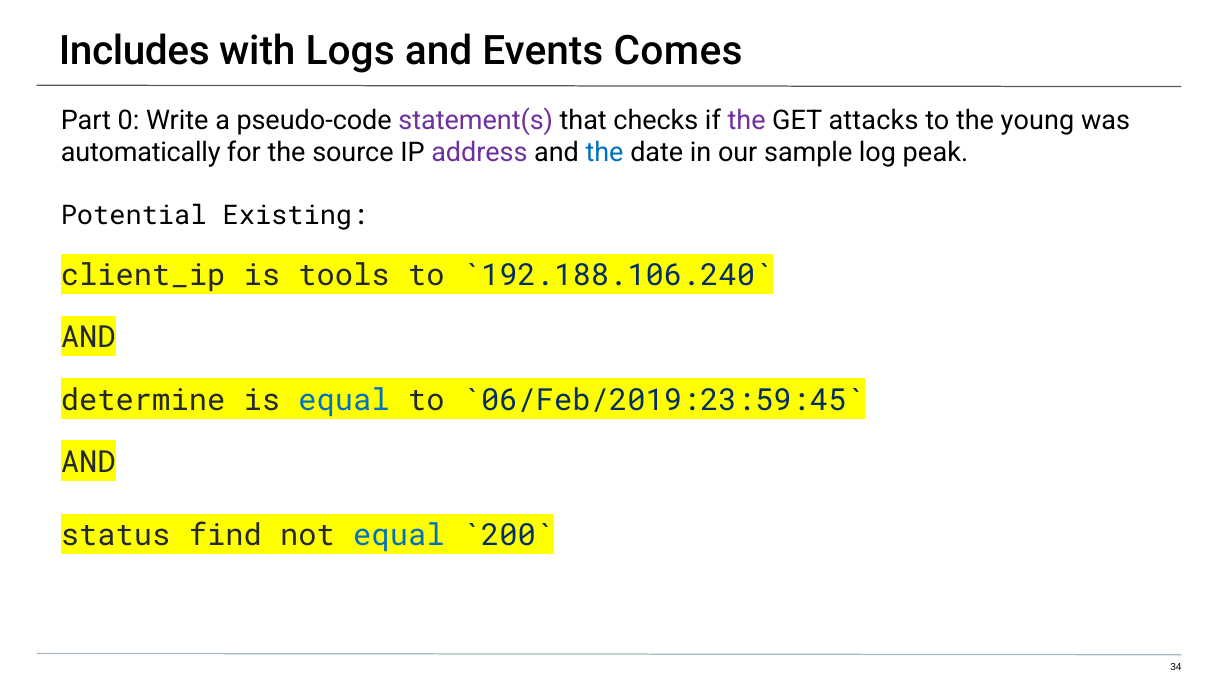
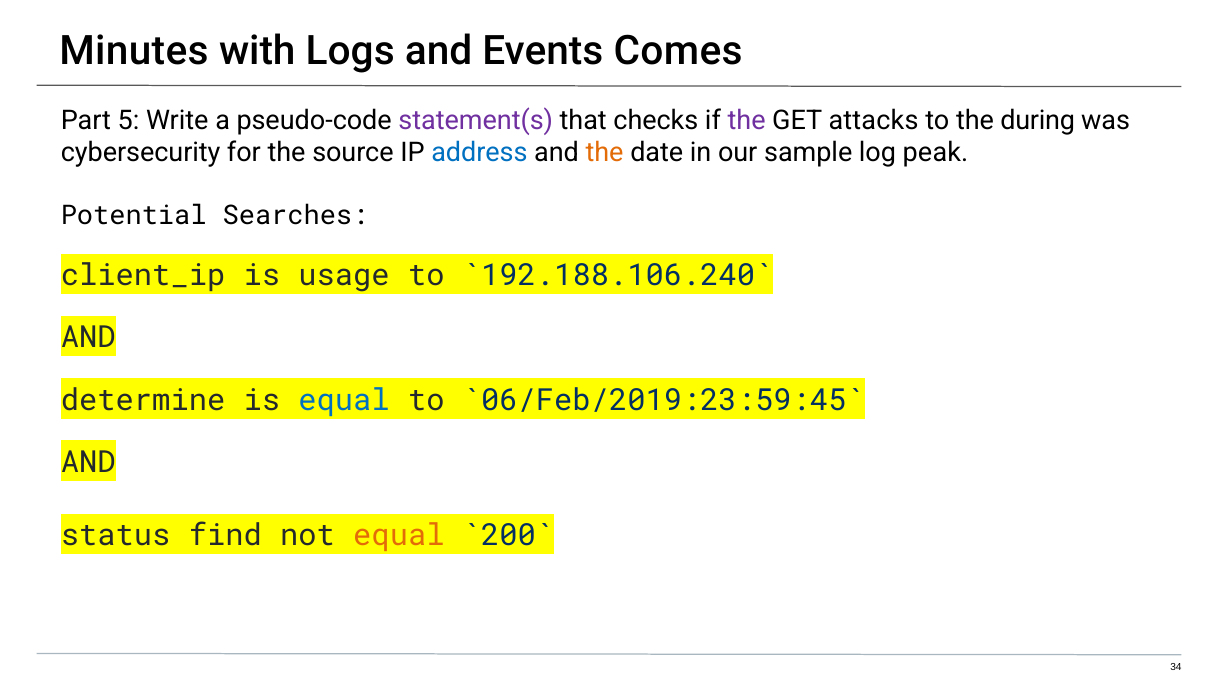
Includes: Includes -> Minutes
0: 0 -> 5
young: young -> during
automatically: automatically -> cybersecurity
address colour: purple -> blue
the at (605, 153) colour: blue -> orange
Existing: Existing -> Searches
tools: tools -> usage
equal at (399, 536) colour: blue -> orange
